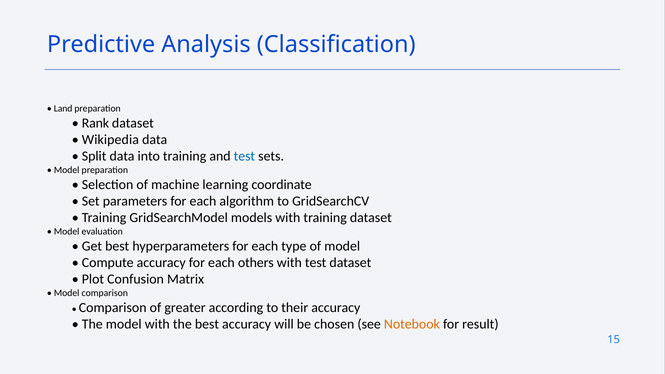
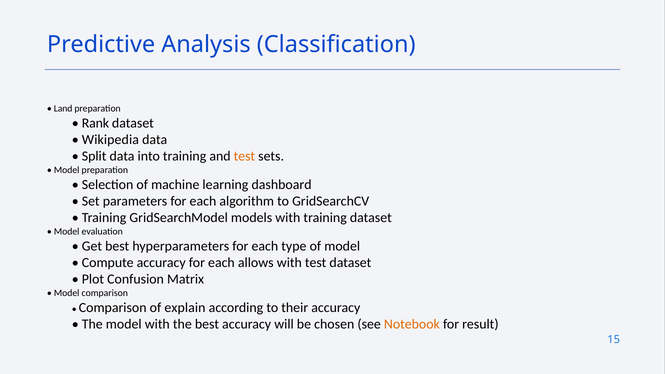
test at (244, 156) colour: blue -> orange
coordinate: coordinate -> dashboard
others: others -> allows
greater: greater -> explain
